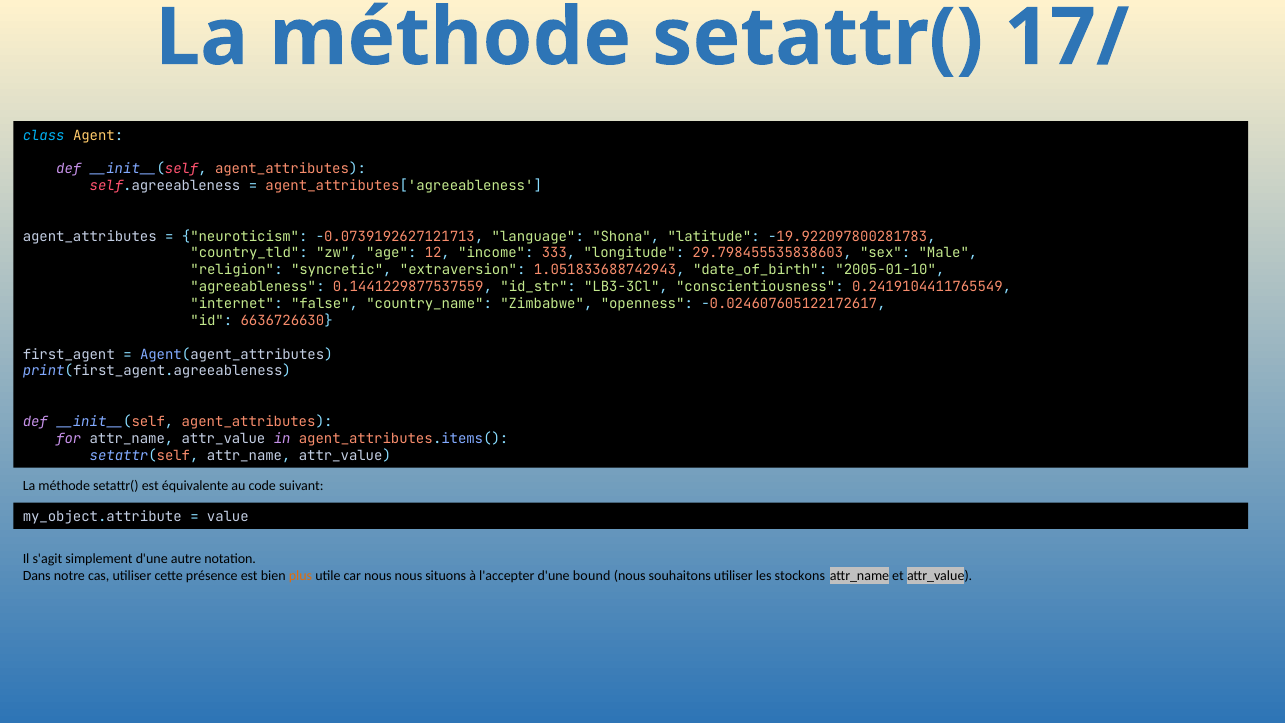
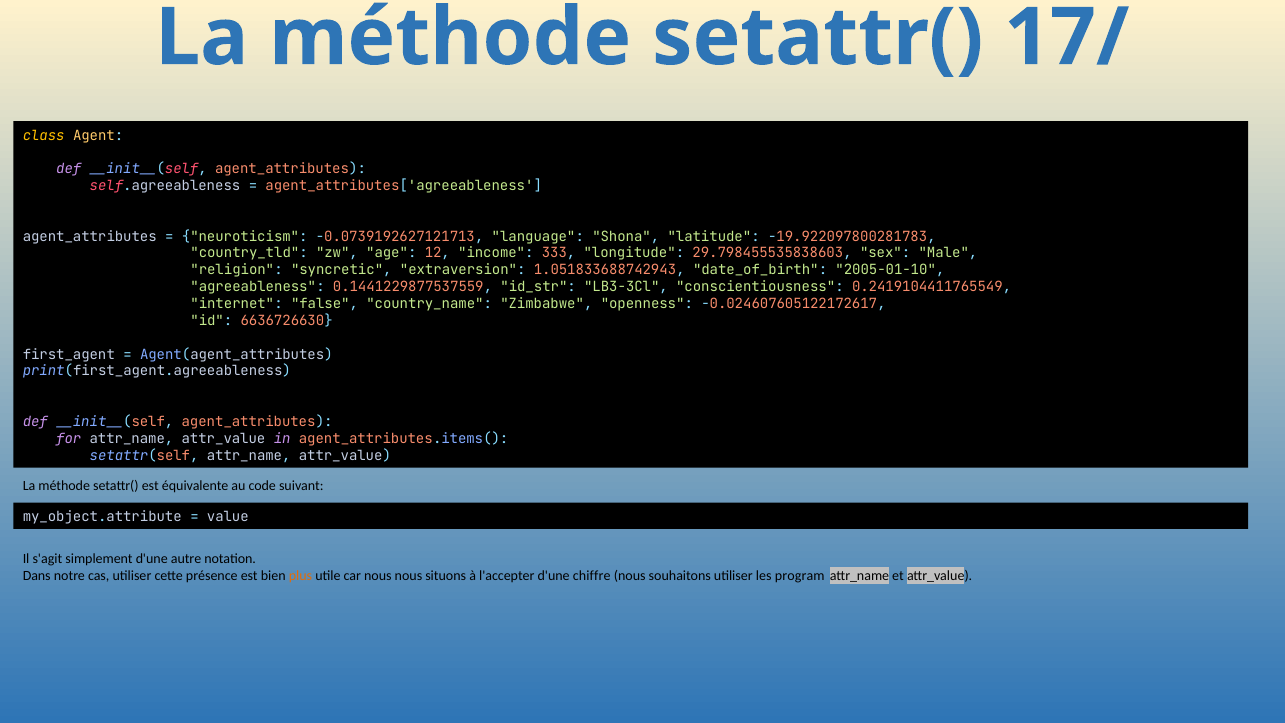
class colour: light blue -> yellow
bound: bound -> chiffre
stockons: stockons -> program
